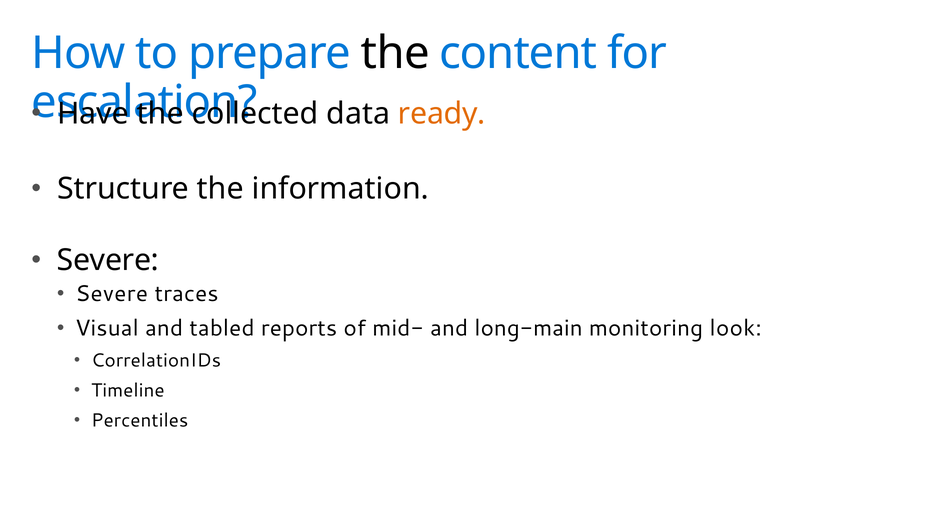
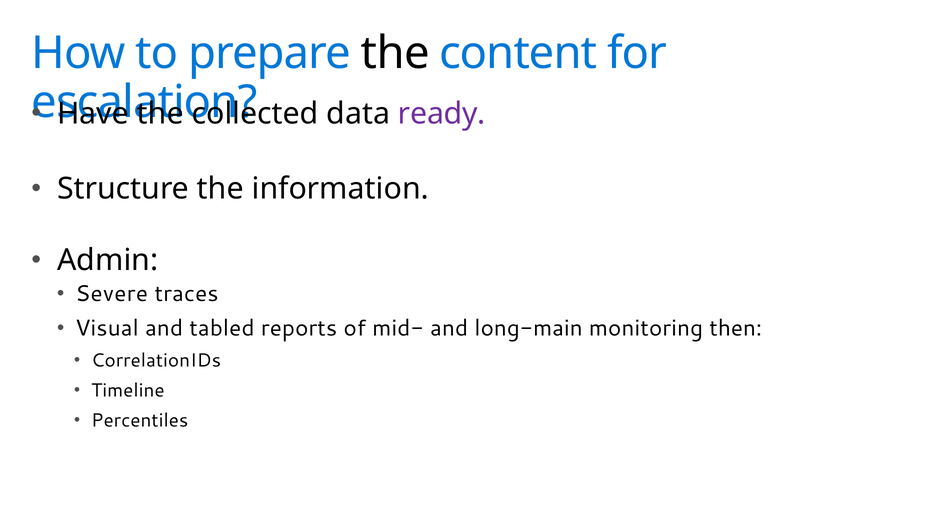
ready colour: orange -> purple
Severe at (108, 260): Severe -> Admin
look: look -> then
